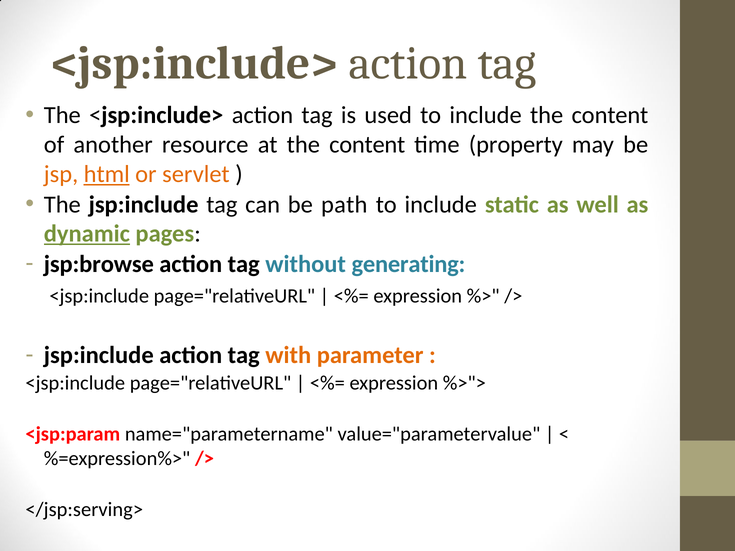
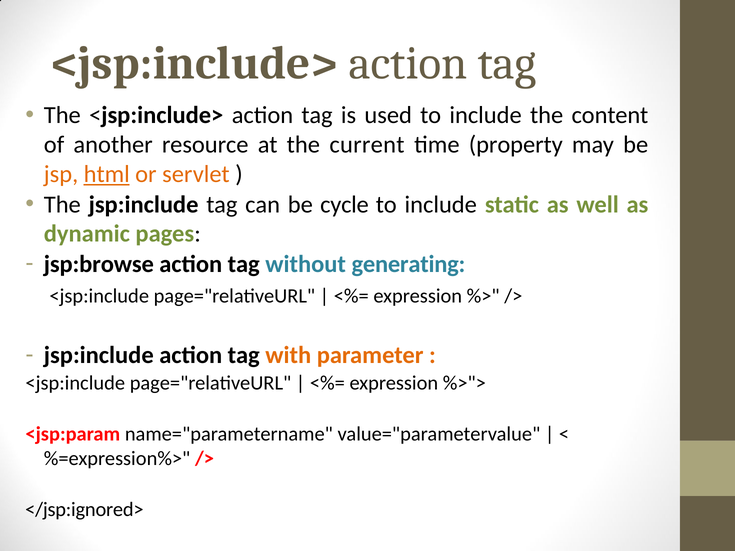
at the content: content -> current
path: path -> cycle
dynamic underline: present -> none
</jsp:serving>: </jsp:serving> -> </jsp:ignored>
